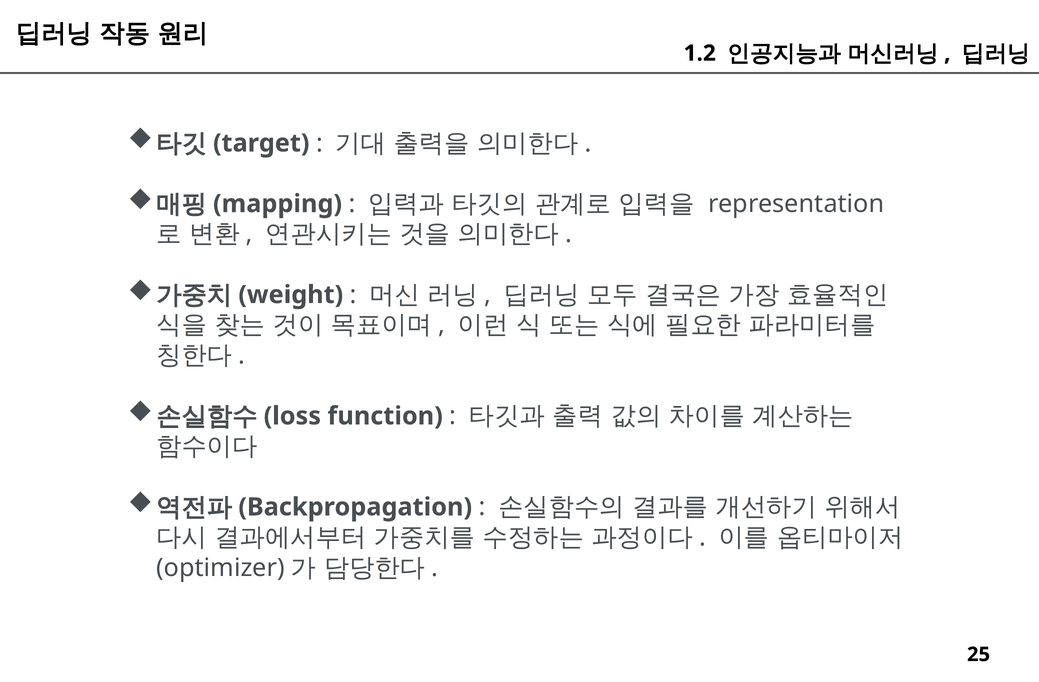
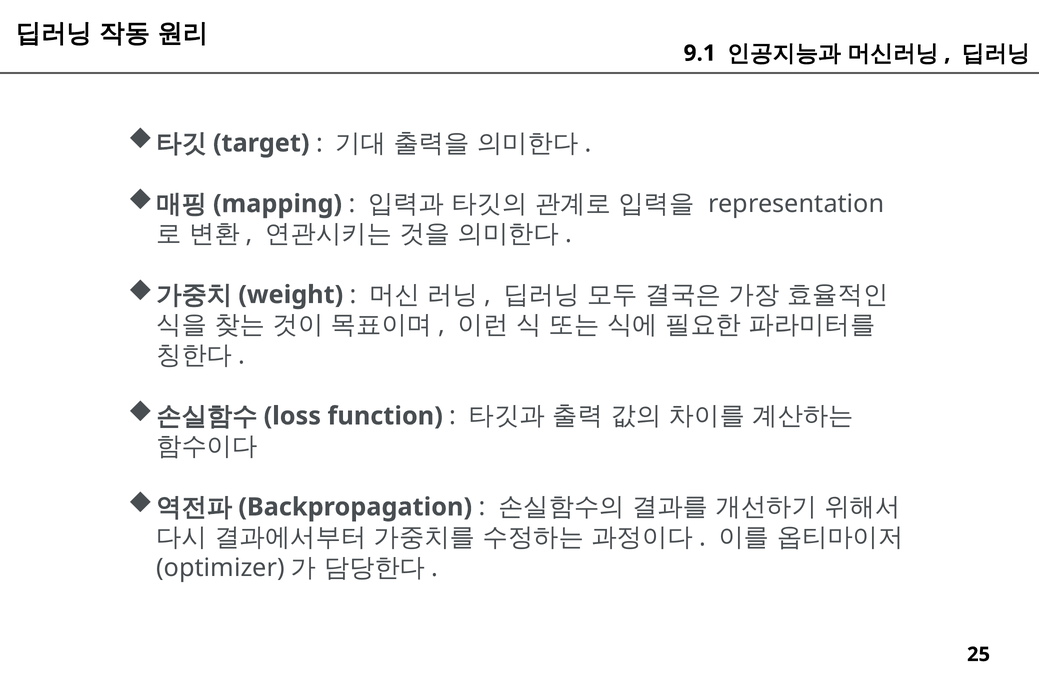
1.2: 1.2 -> 9.1
